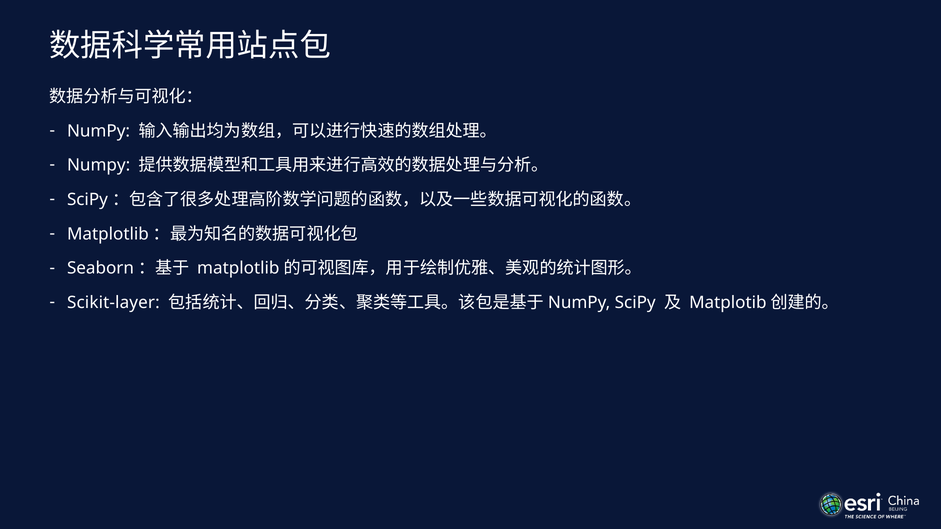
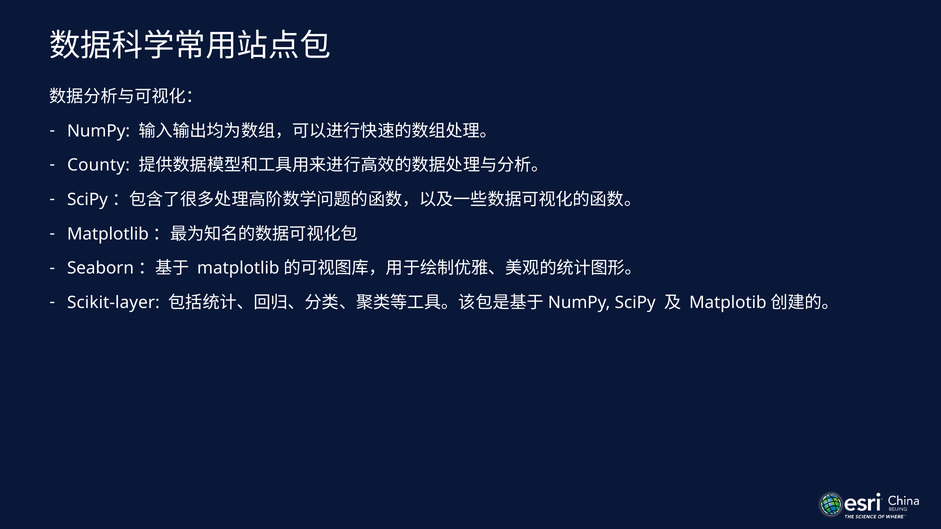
Numpy at (99, 165): Numpy -> County
